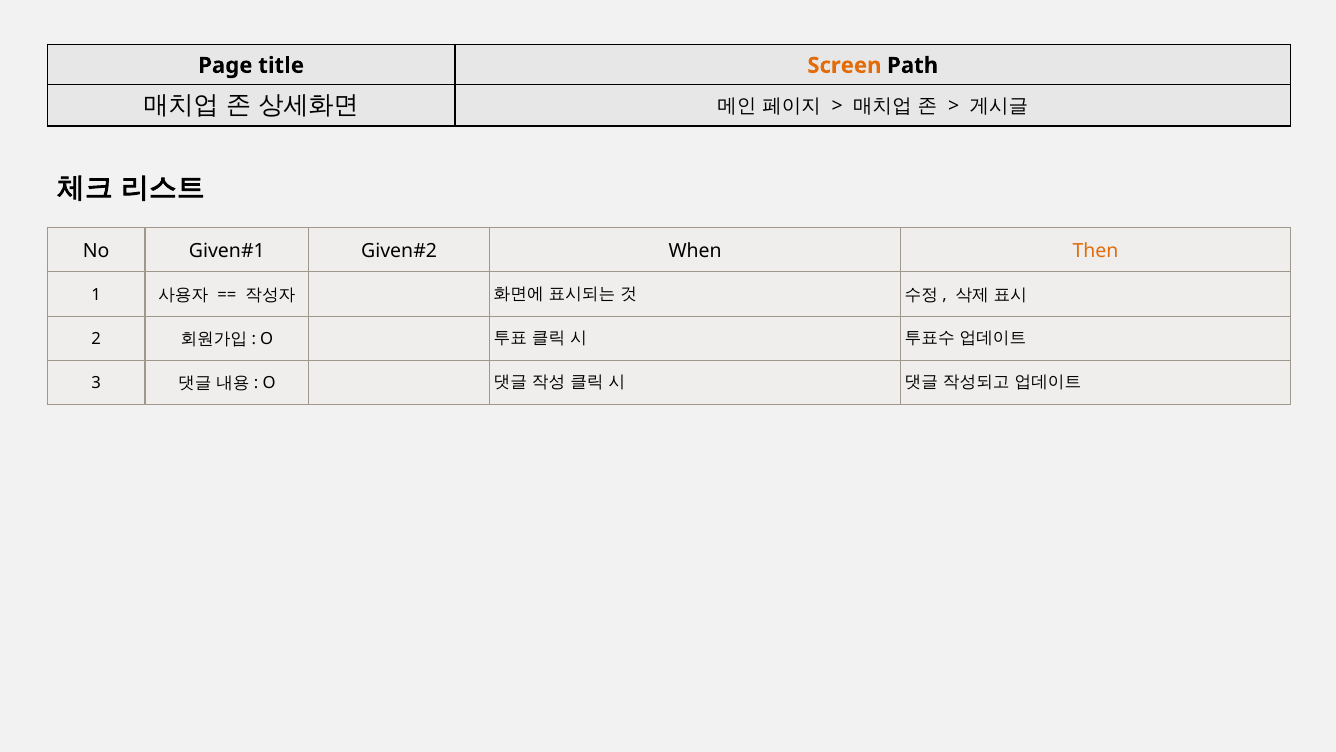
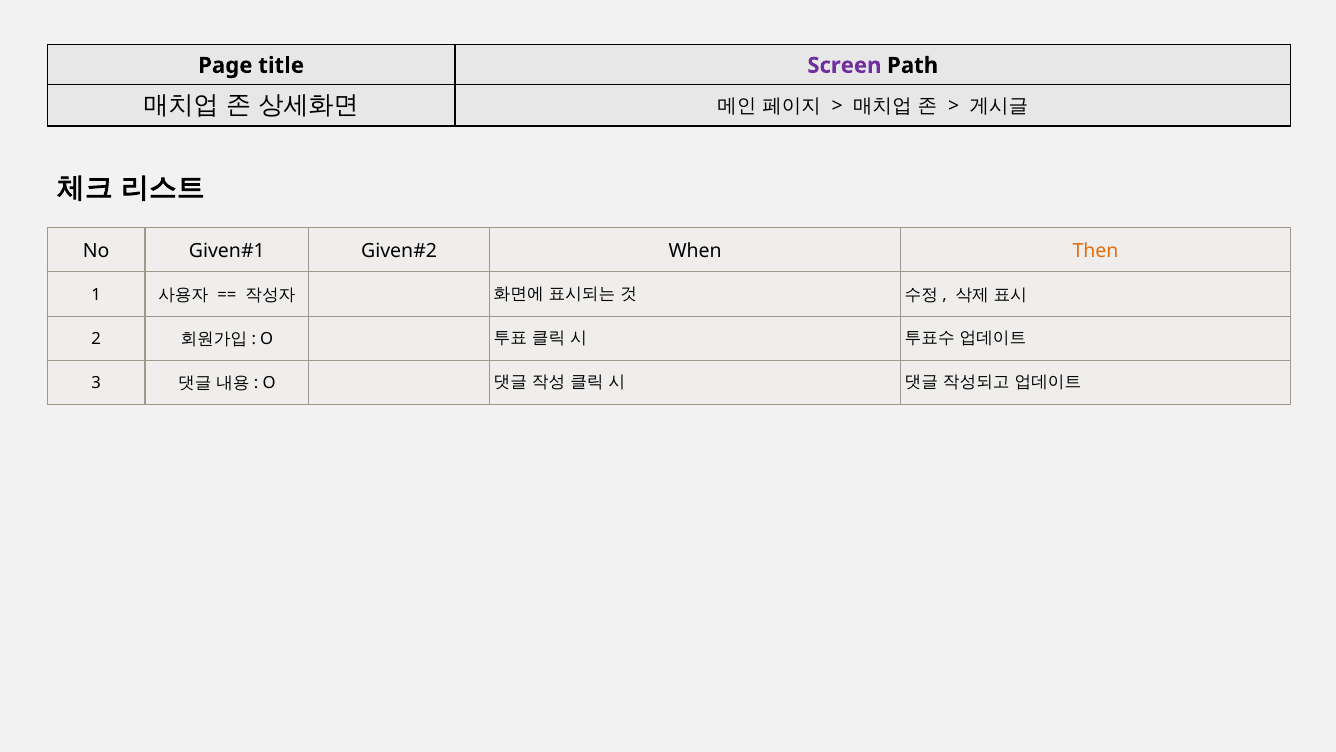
Screen colour: orange -> purple
